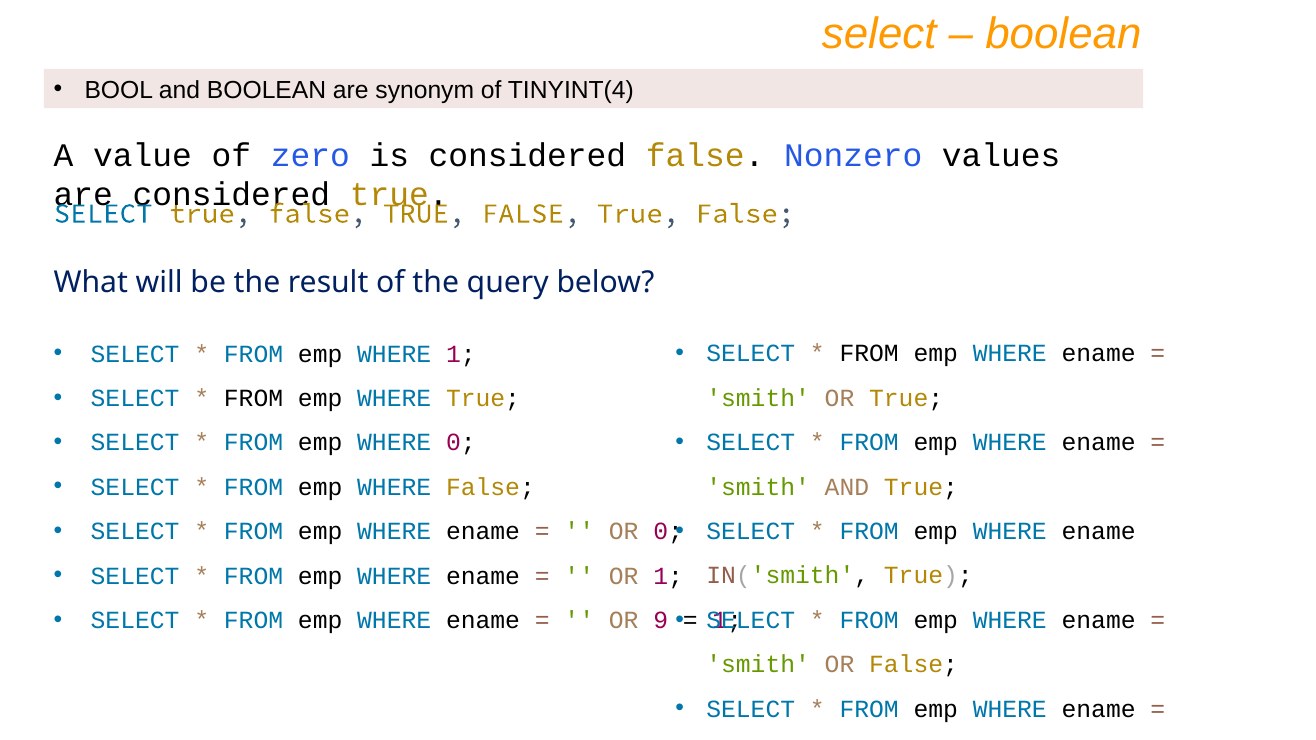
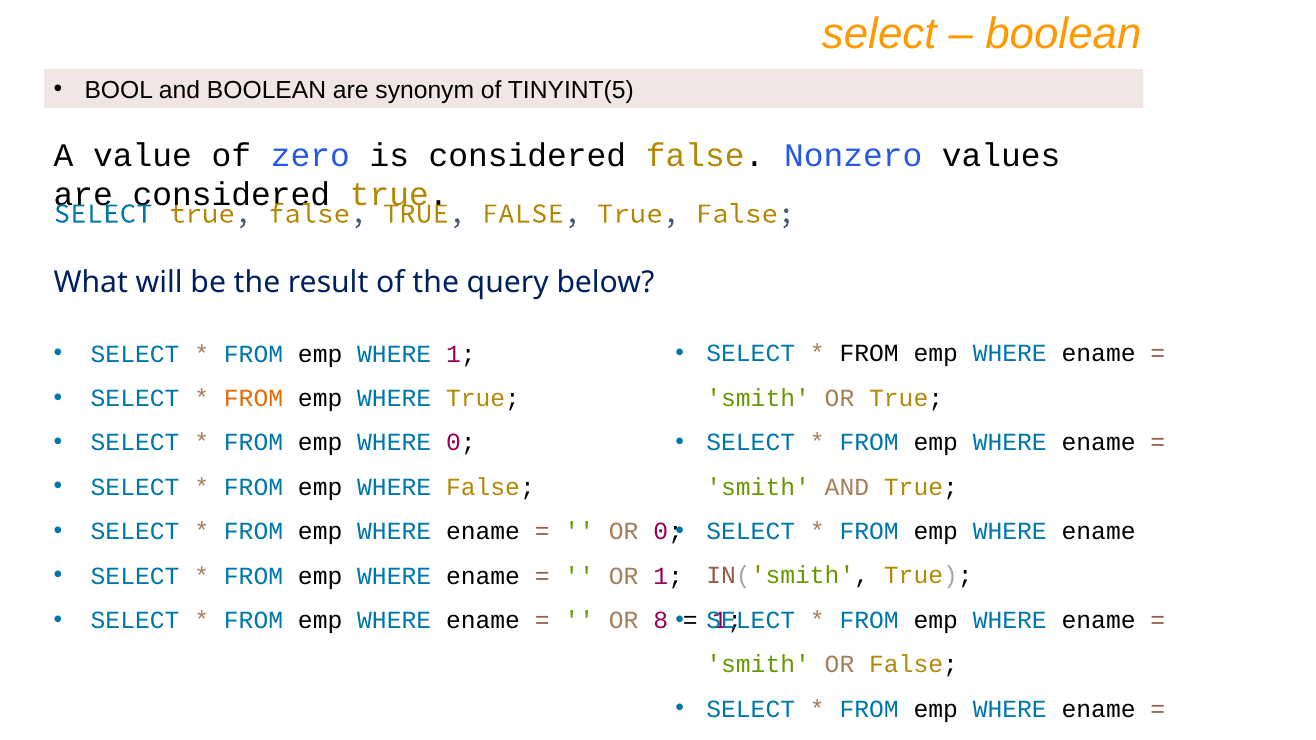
TINYINT(4: TINYINT(4 -> TINYINT(5
FROM at (254, 398) colour: black -> orange
9: 9 -> 8
